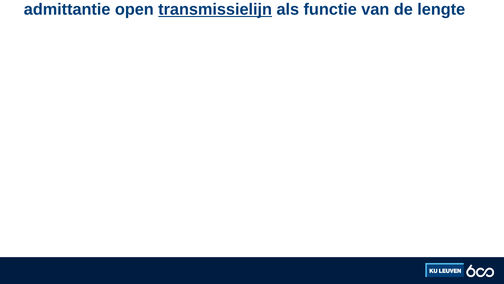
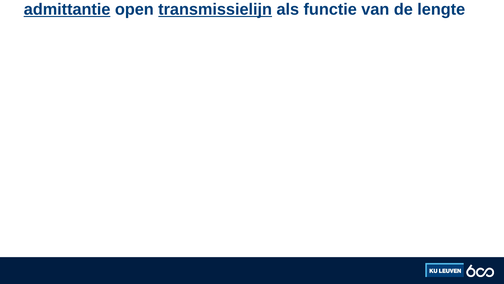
admittantie underline: none -> present
